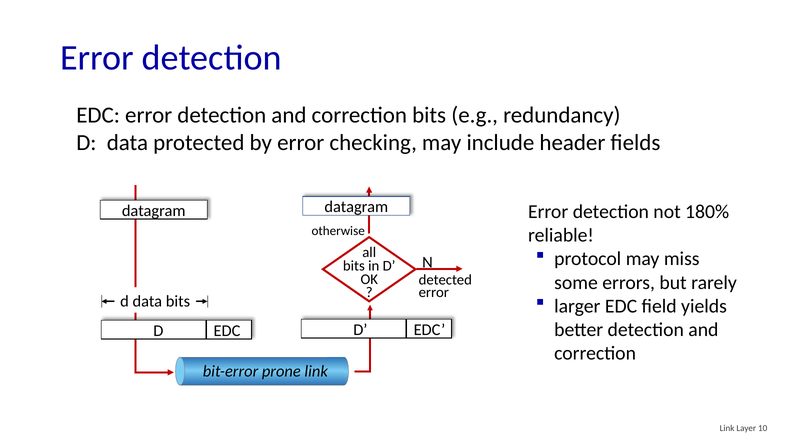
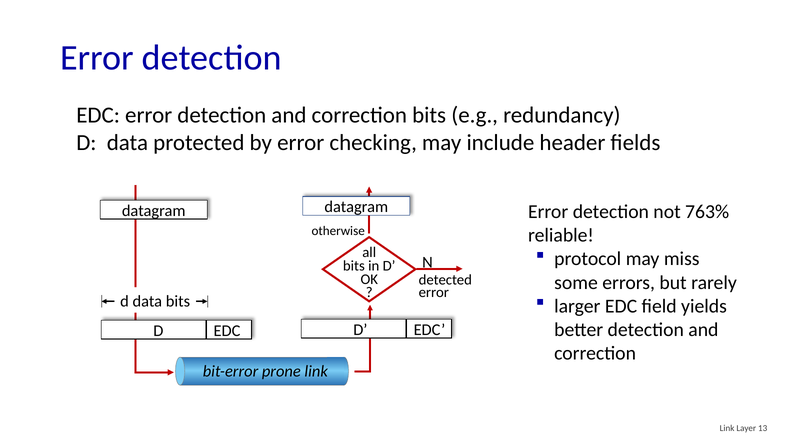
180%: 180% -> 763%
10: 10 -> 13
